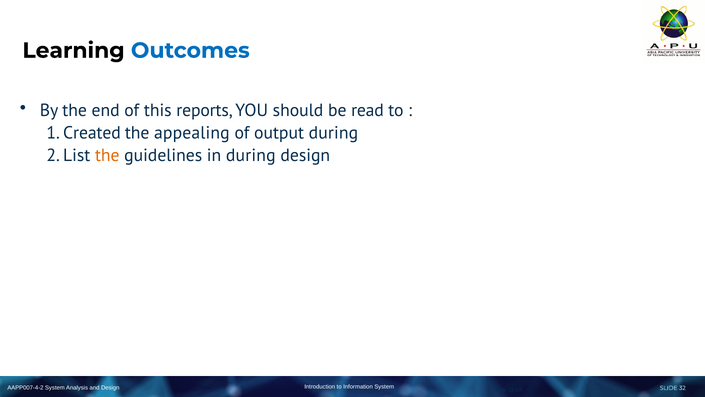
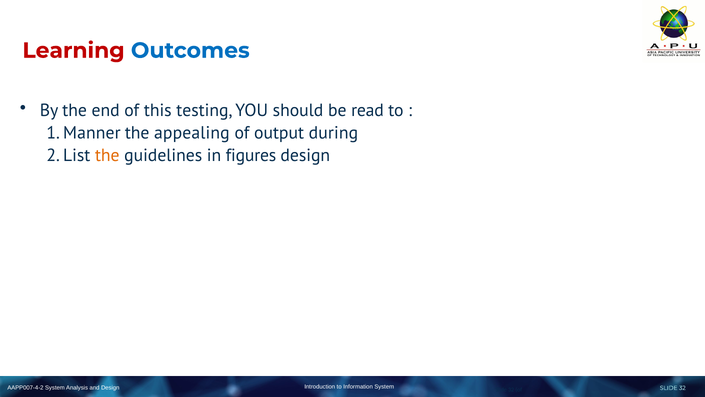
Learning colour: black -> red
reports: reports -> testing
Created: Created -> Manner
in during: during -> figures
